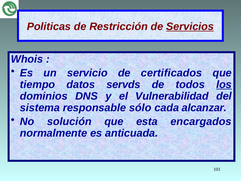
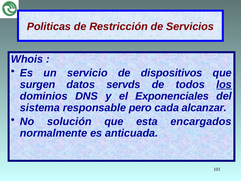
Servicios underline: present -> none
certificados: certificados -> dispositivos
tiempo: tiempo -> surgen
Vulnerabilidad: Vulnerabilidad -> Exponenciales
sólo: sólo -> pero
